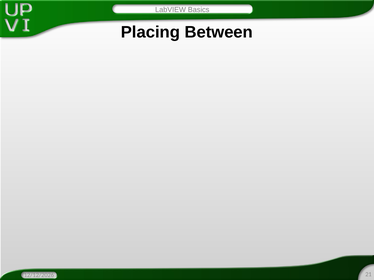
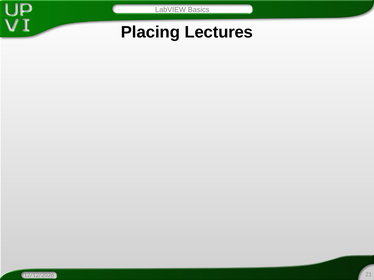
Between: Between -> Lectures
